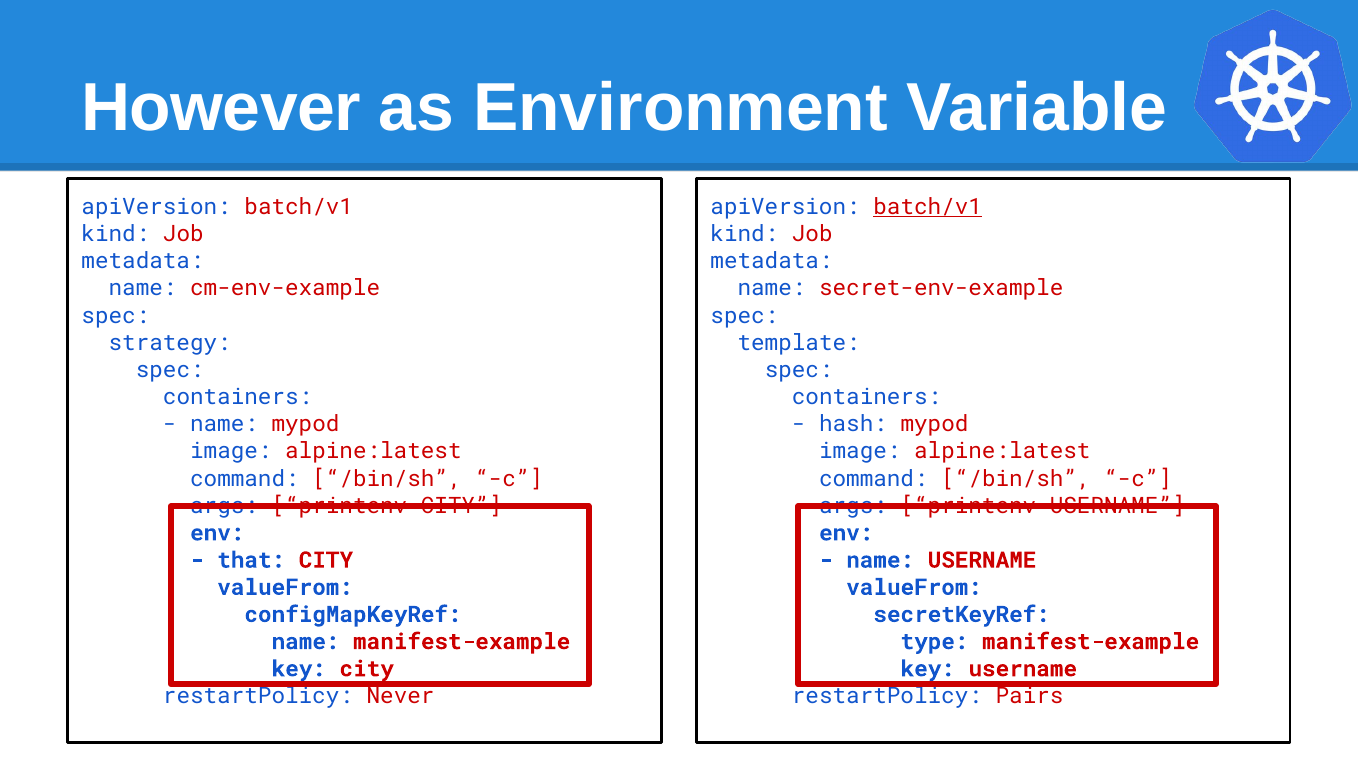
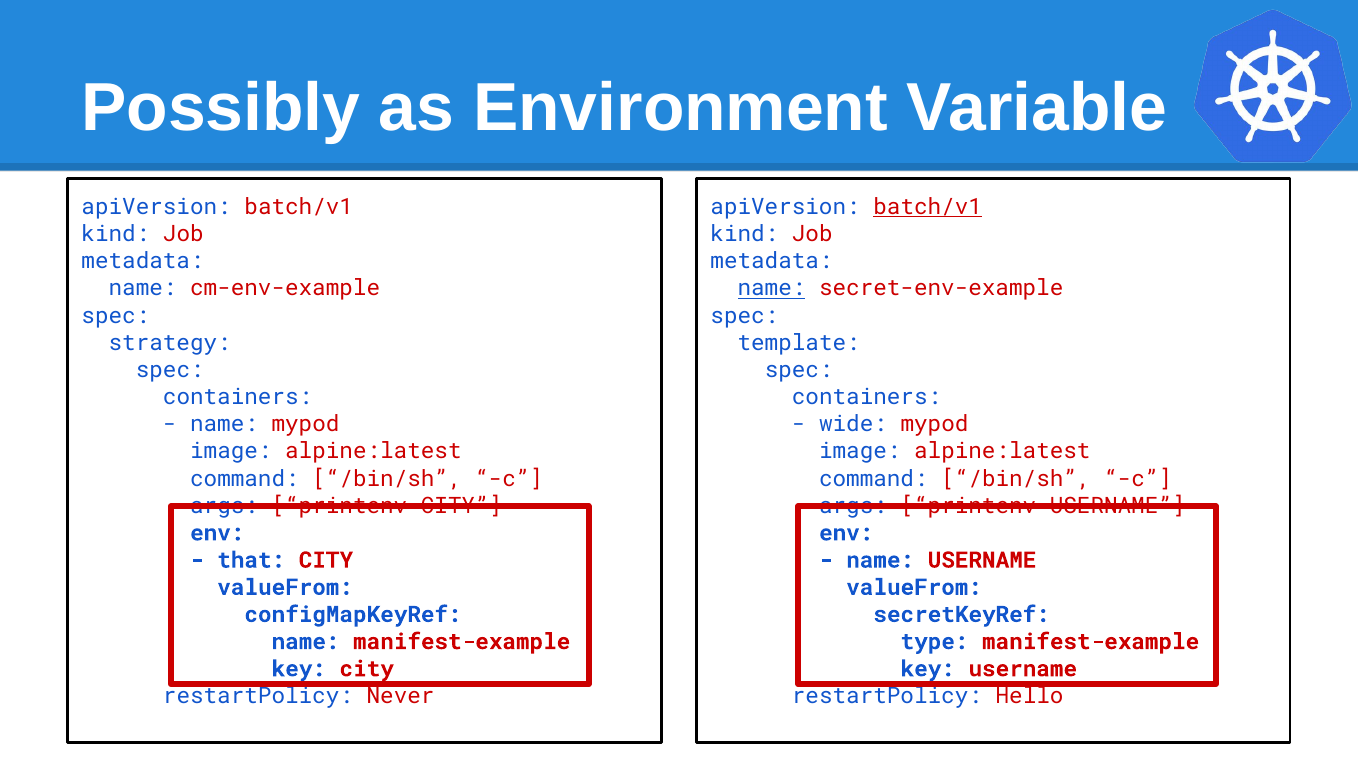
However: However -> Possibly
name at (772, 288) underline: none -> present
hash: hash -> wide
Pairs: Pairs -> Hello
